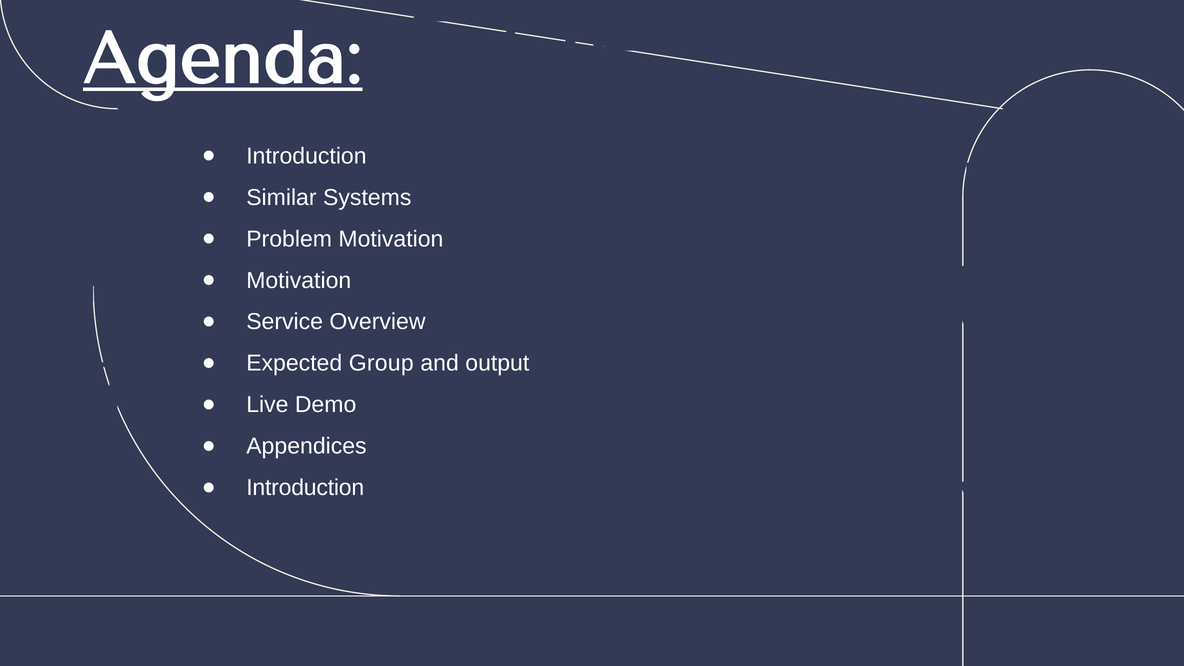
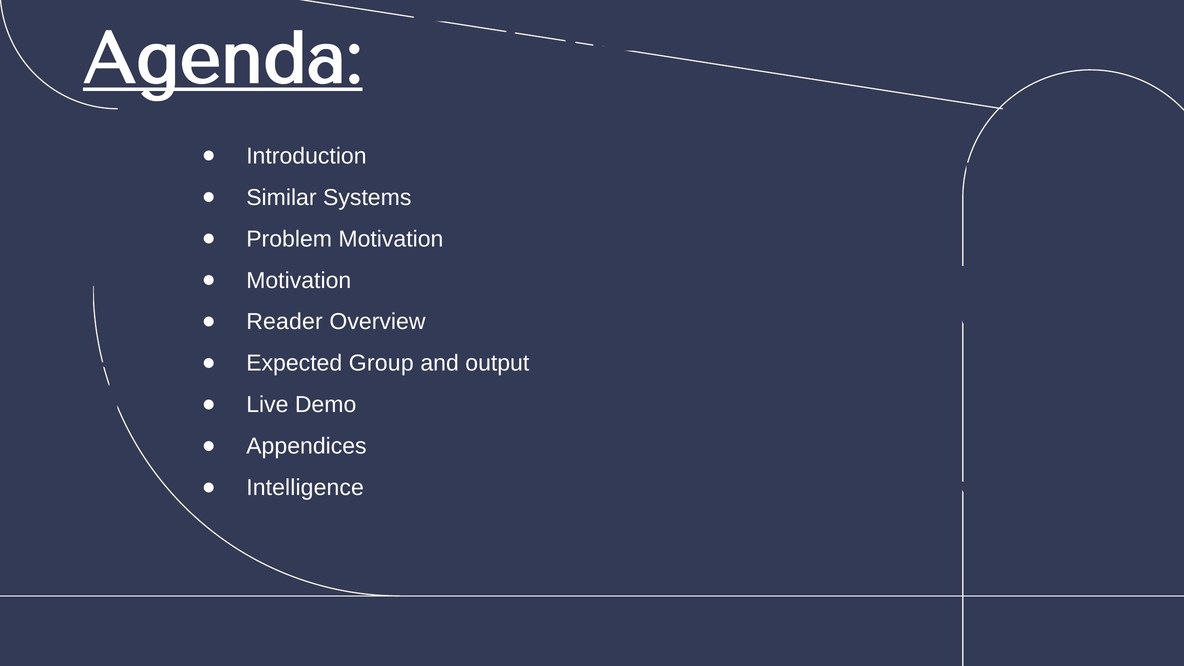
Service: Service -> Reader
Introduction at (305, 488): Introduction -> Intelligence
